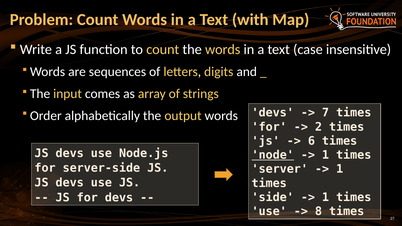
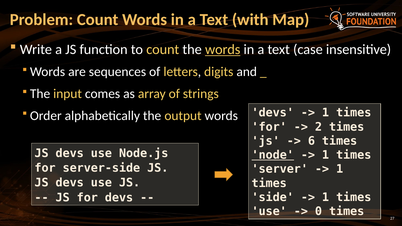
words at (223, 50) underline: none -> present
7 at (326, 113): 7 -> 1
8: 8 -> 0
